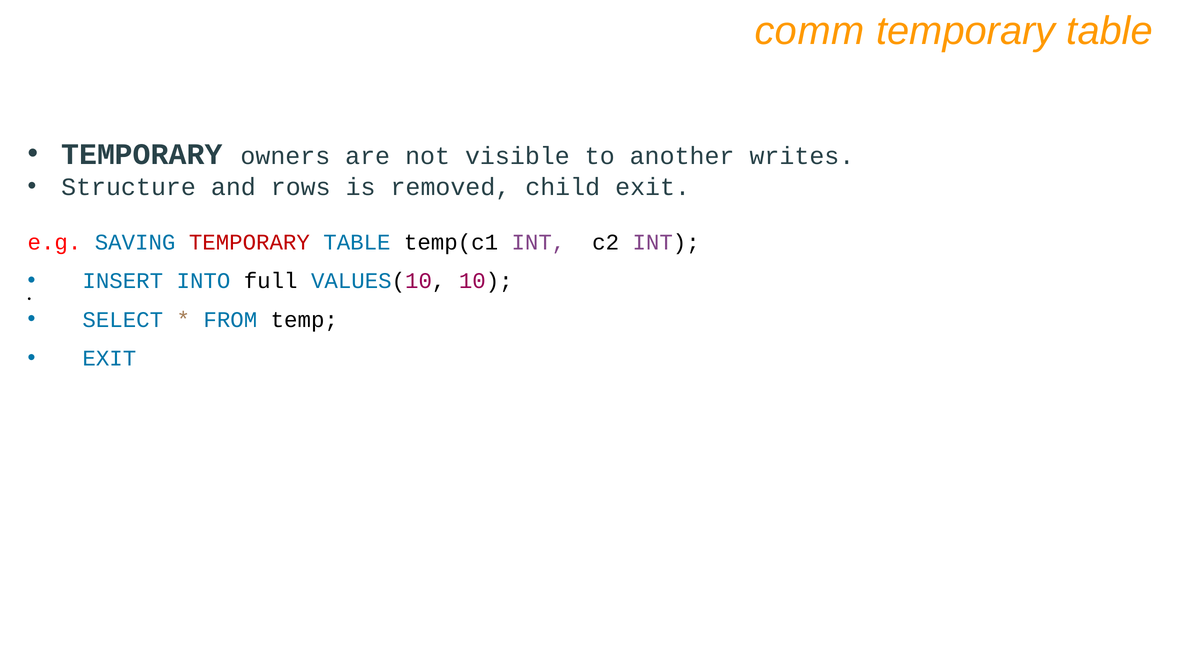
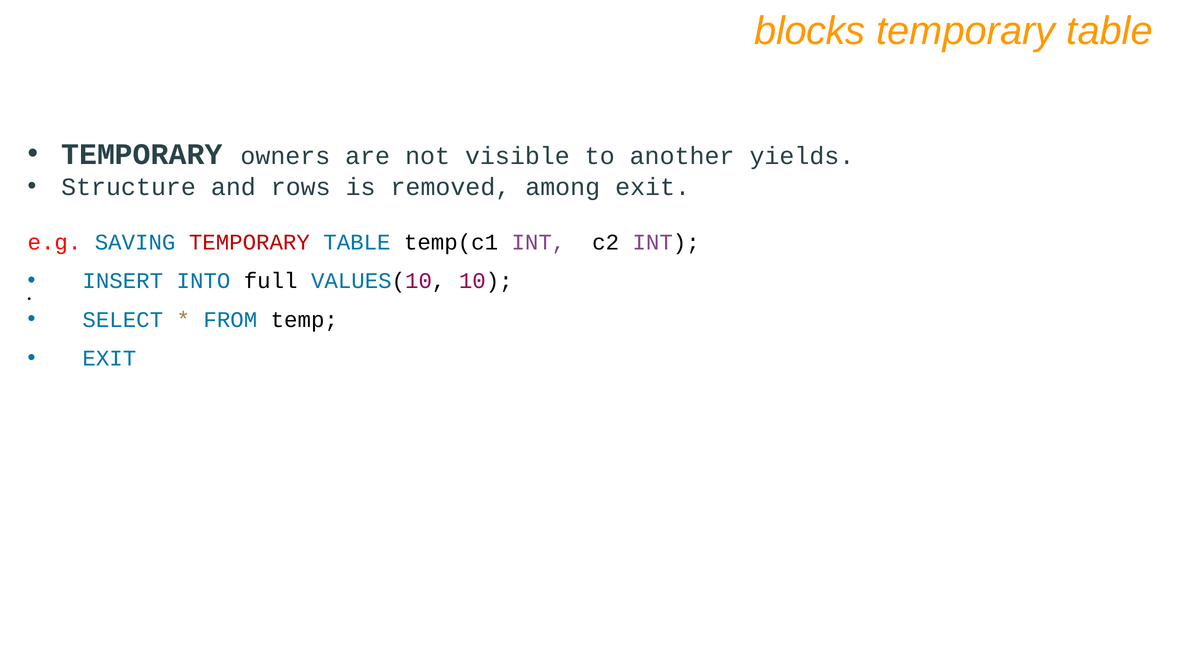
comm: comm -> blocks
writes: writes -> yields
child: child -> among
